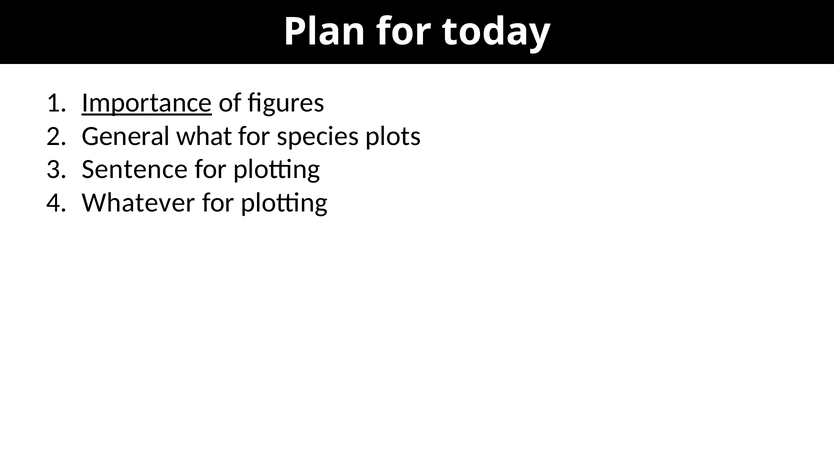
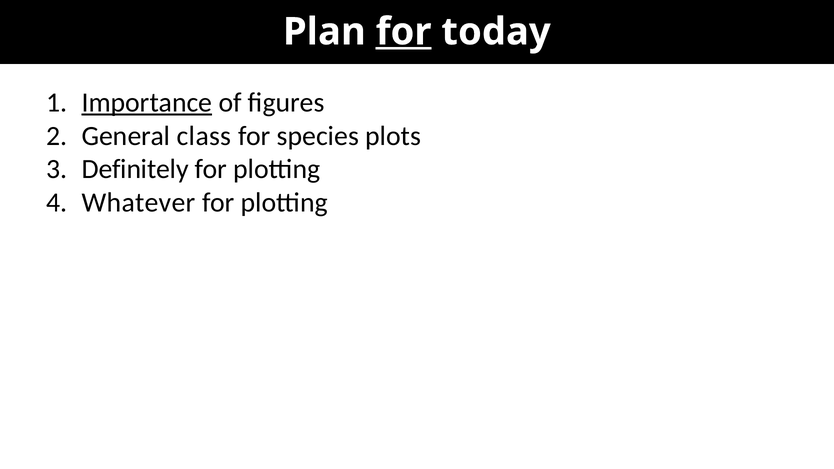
for at (404, 32) underline: none -> present
what: what -> class
Sentence: Sentence -> Definitely
